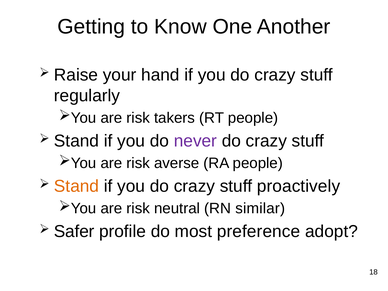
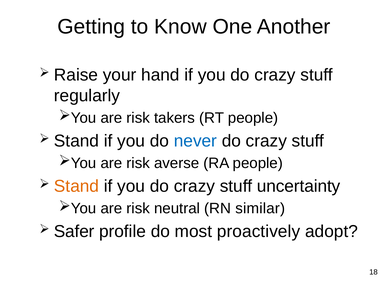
never colour: purple -> blue
proactively: proactively -> uncertainty
preference: preference -> proactively
